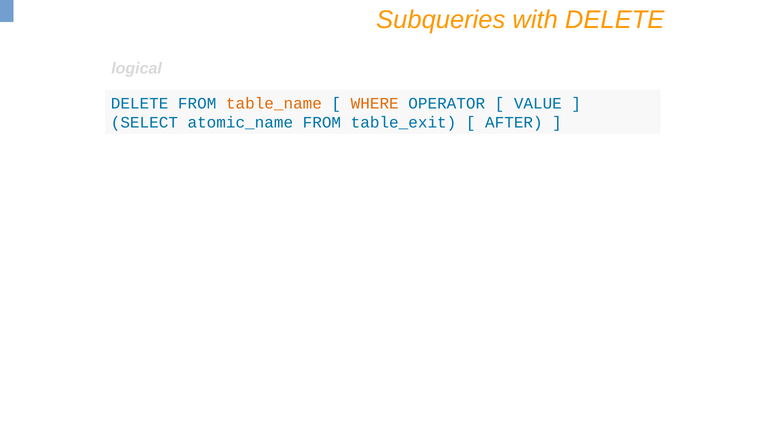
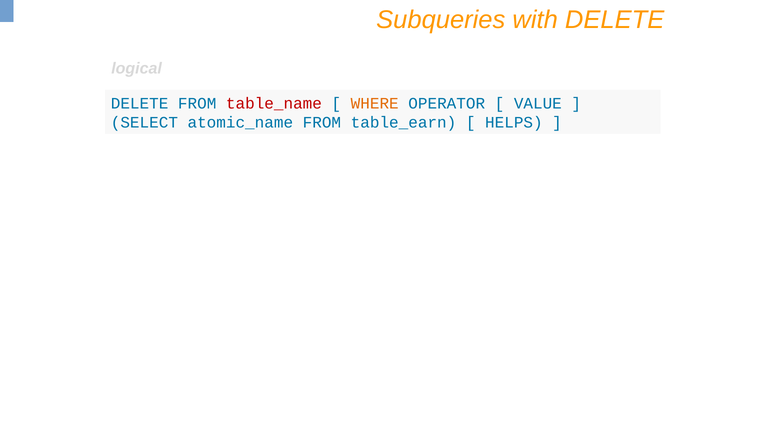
table_name colour: orange -> red
table_exit: table_exit -> table_earn
AFTER: AFTER -> HELPS
